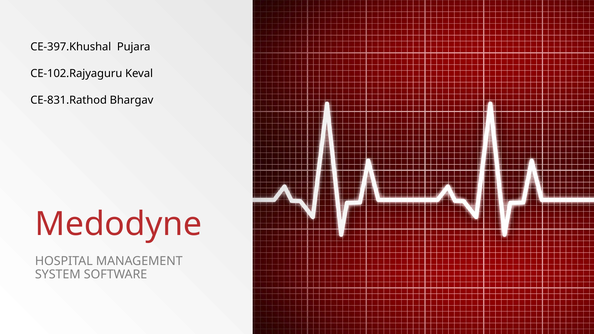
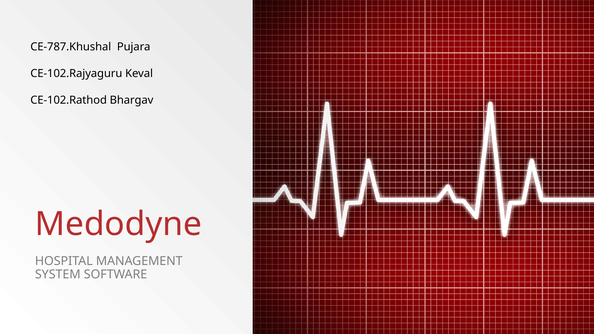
CE-397.Khushal: CE-397.Khushal -> CE-787.Khushal
CE-831.Rathod: CE-831.Rathod -> CE-102.Rathod
